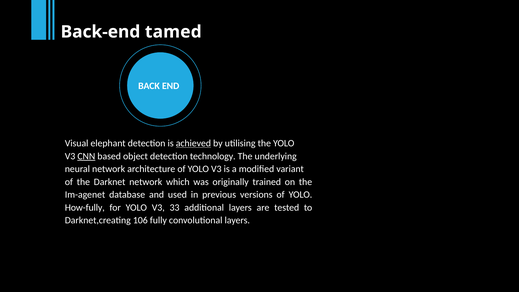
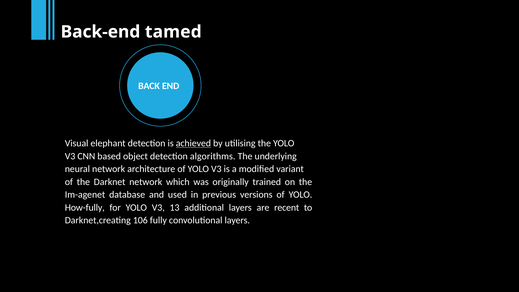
CNN underline: present -> none
technology: technology -> algorithms
33: 33 -> 13
tested: tested -> recent
